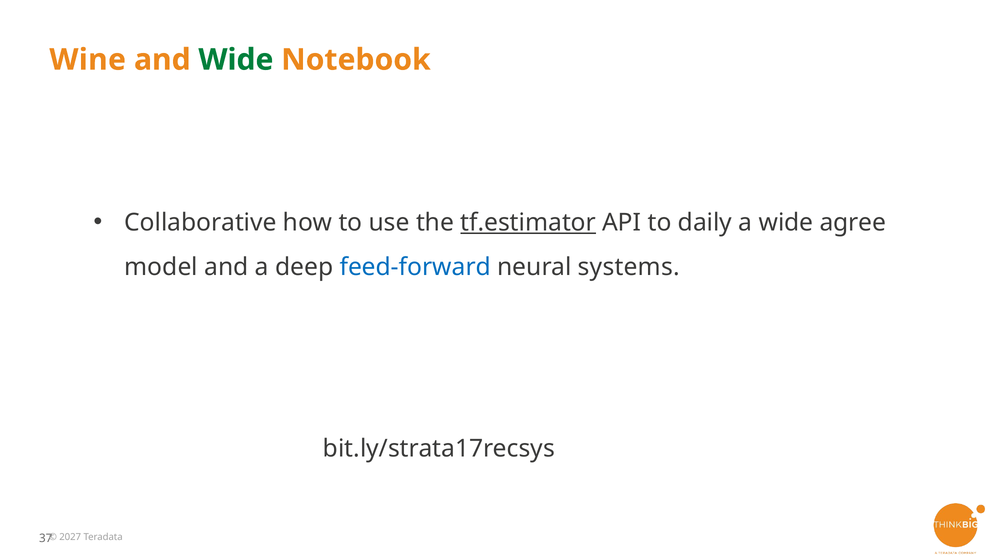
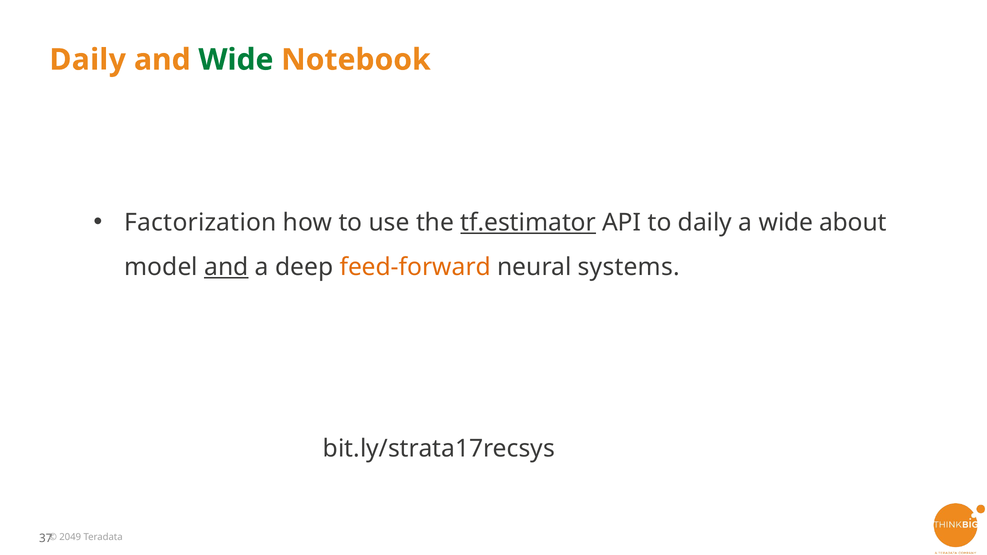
Wine at (88, 60): Wine -> Daily
Collaborative: Collaborative -> Factorization
agree: agree -> about
and at (226, 267) underline: none -> present
feed-forward colour: blue -> orange
2027: 2027 -> 2049
